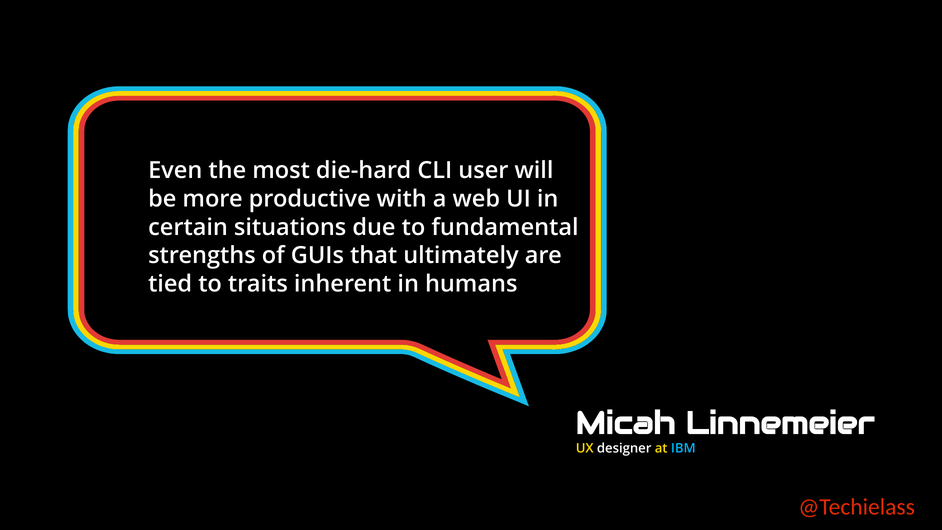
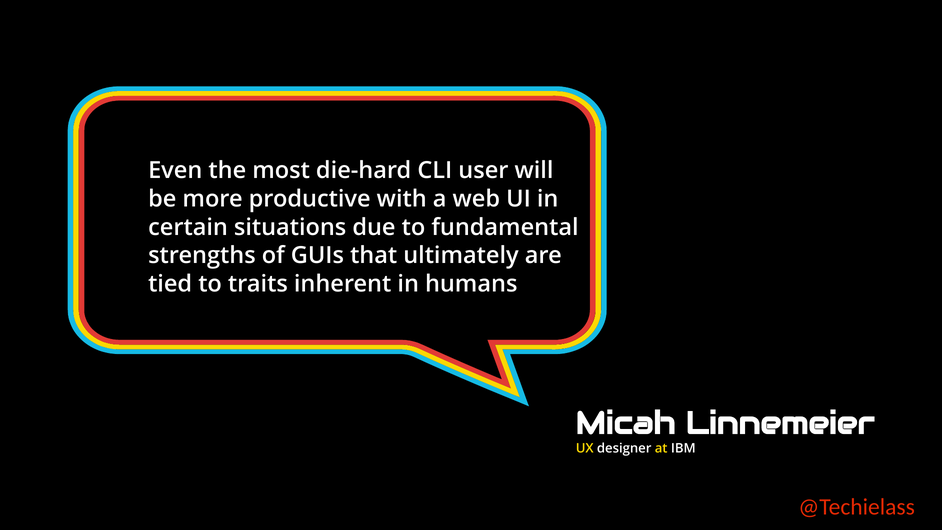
IBM colour: light blue -> white
